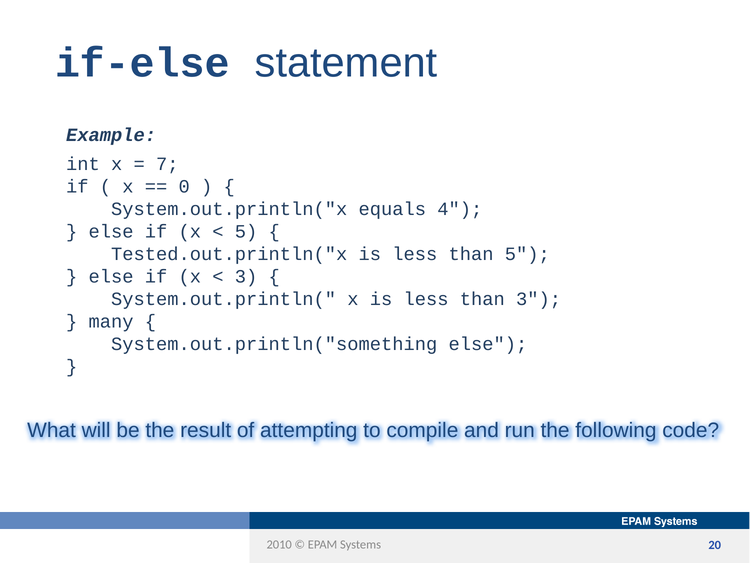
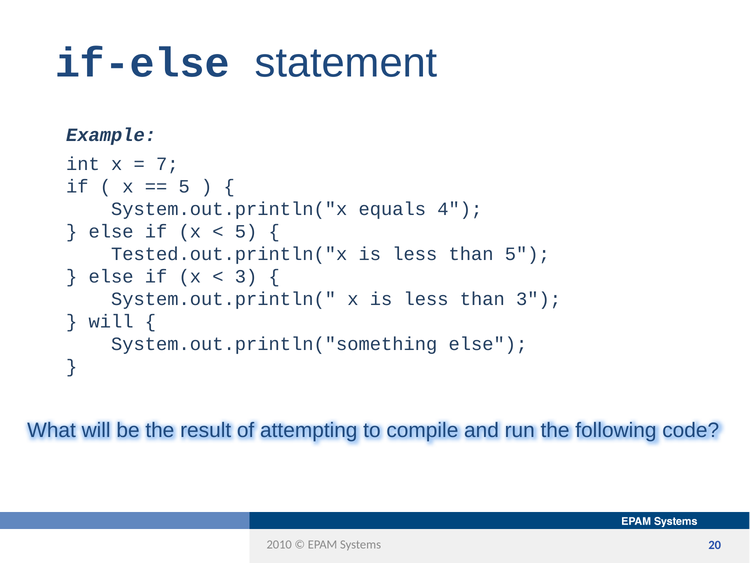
0 at (184, 186): 0 -> 5
many at (111, 321): many -> will
